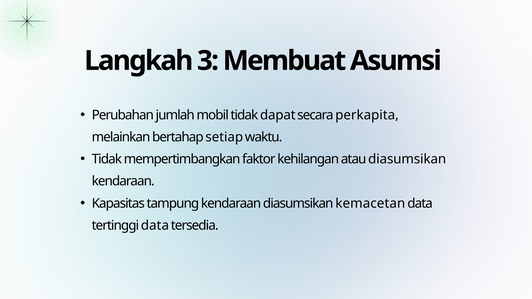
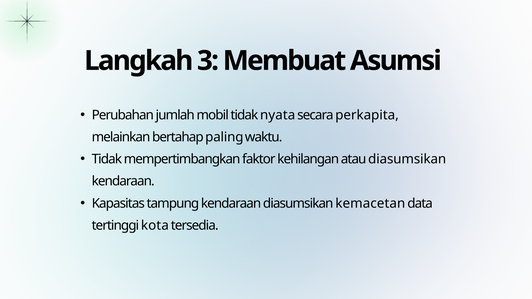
dapat: dapat -> nyata
setiap: setiap -> paling
tertinggi data: data -> kota
